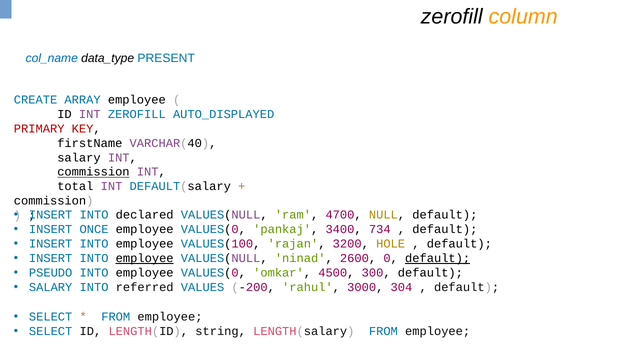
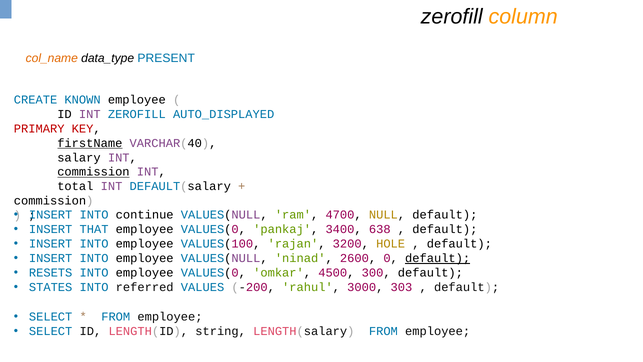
col_name colour: blue -> orange
ARRAY: ARRAY -> KNOWN
firstName underline: none -> present
declared: declared -> continue
ONCE: ONCE -> THAT
734: 734 -> 638
employee at (145, 258) underline: present -> none
PSEUDO: PSEUDO -> RESETS
SALARY at (51, 287): SALARY -> STATES
304: 304 -> 303
